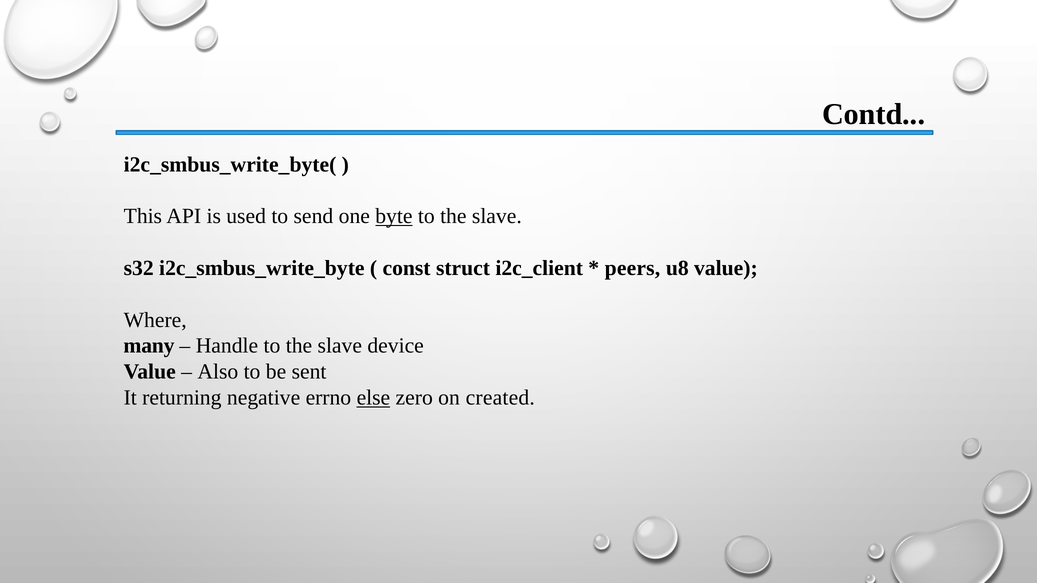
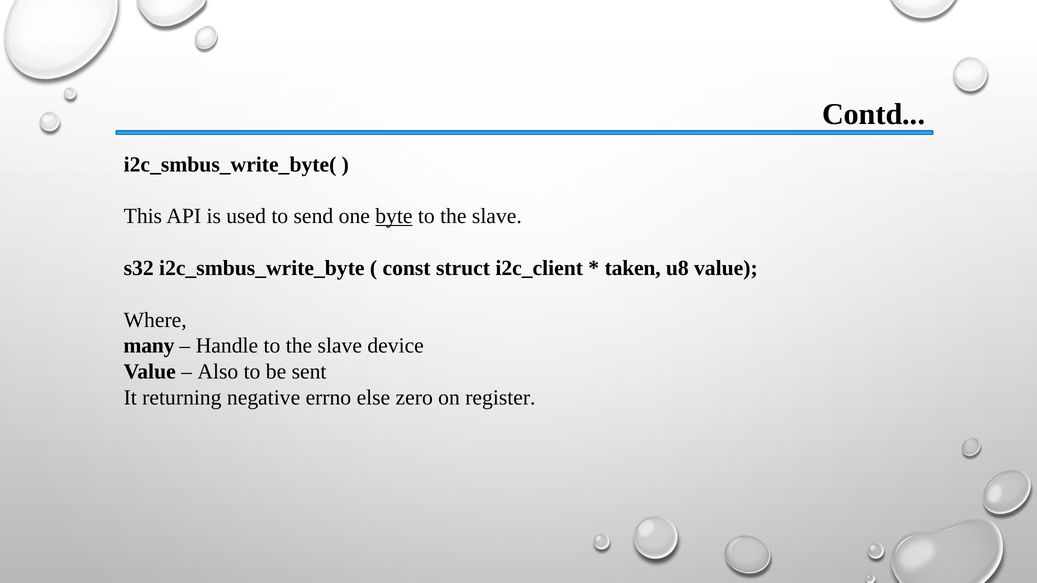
peers: peers -> taken
else underline: present -> none
created: created -> register
